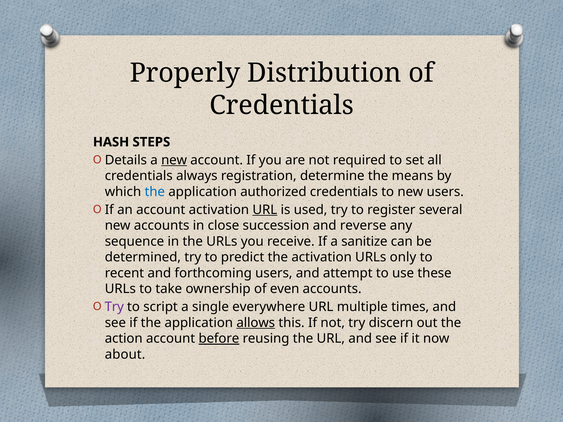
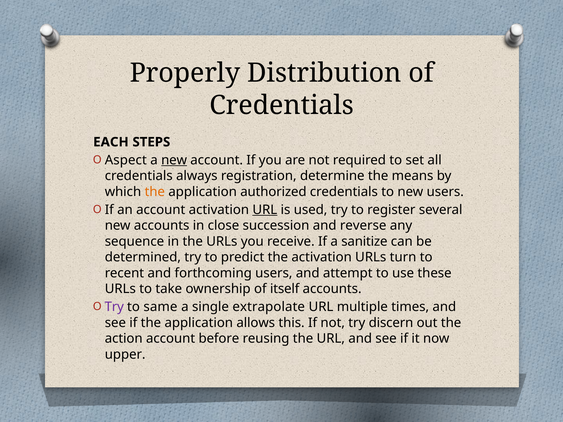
HASH: HASH -> EACH
Details: Details -> Aspect
the at (155, 192) colour: blue -> orange
only: only -> turn
even: even -> itself
script: script -> same
everywhere: everywhere -> extrapolate
allows underline: present -> none
before underline: present -> none
about: about -> upper
